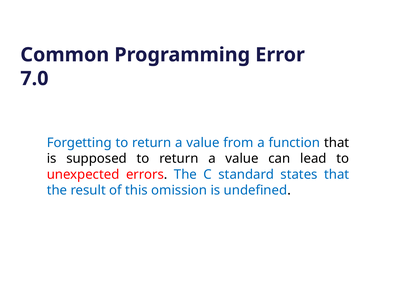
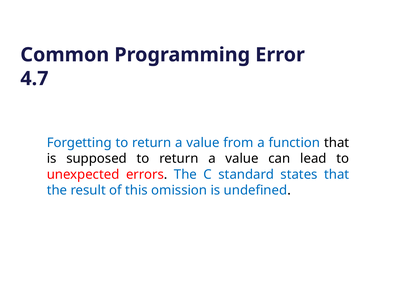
7.0: 7.0 -> 4.7
